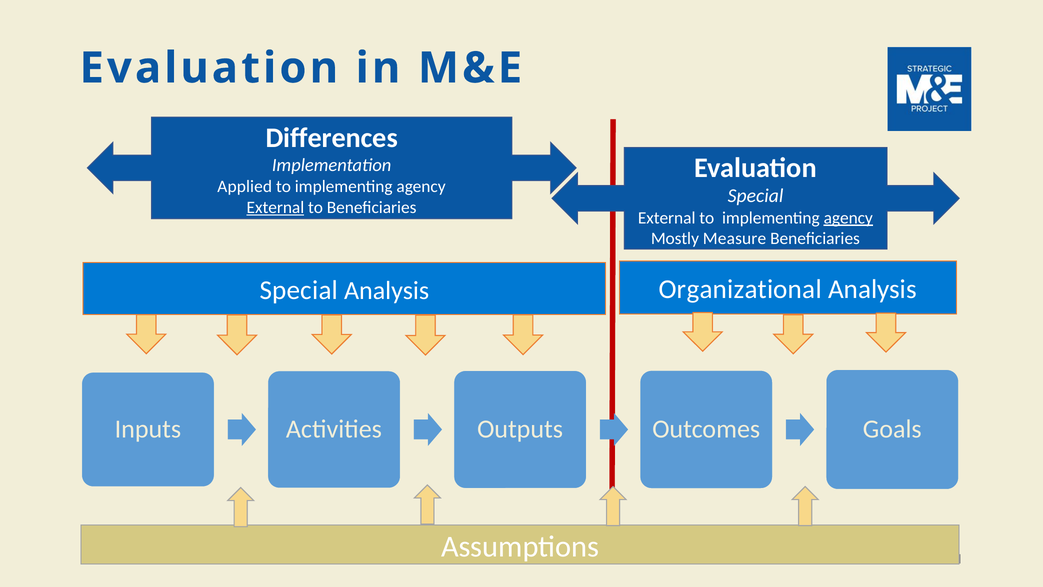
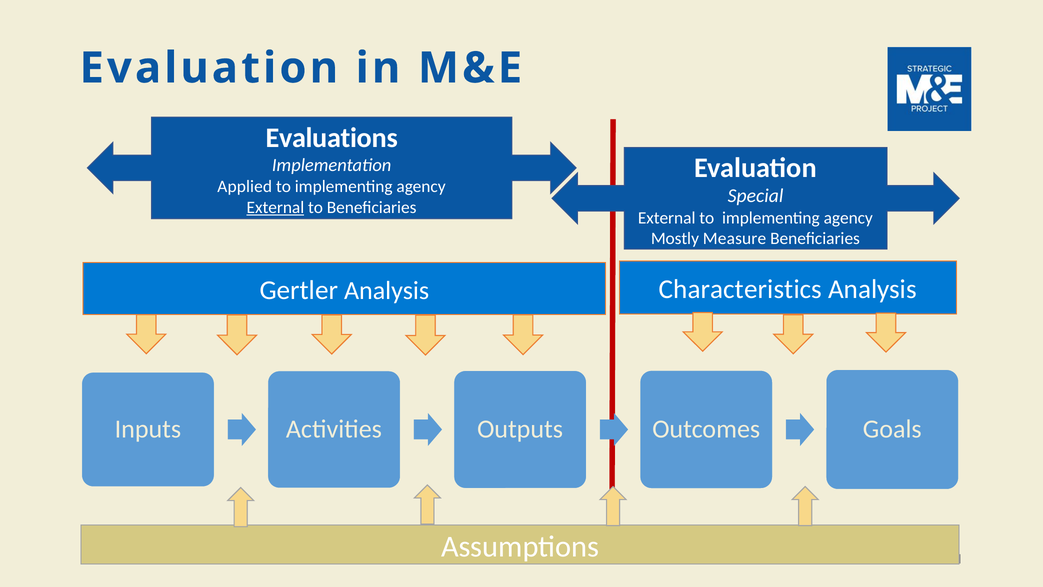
Differences: Differences -> Evaluations
agency at (848, 218) underline: present -> none
Special at (299, 290): Special -> Gertler
Organizational: Organizational -> Characteristics
